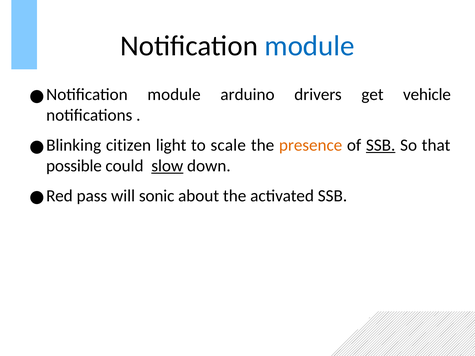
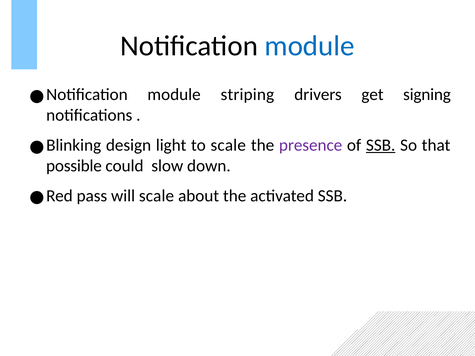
arduino: arduino -> striping
vehicle: vehicle -> signing
citizen: citizen -> design
presence colour: orange -> purple
slow underline: present -> none
will sonic: sonic -> scale
